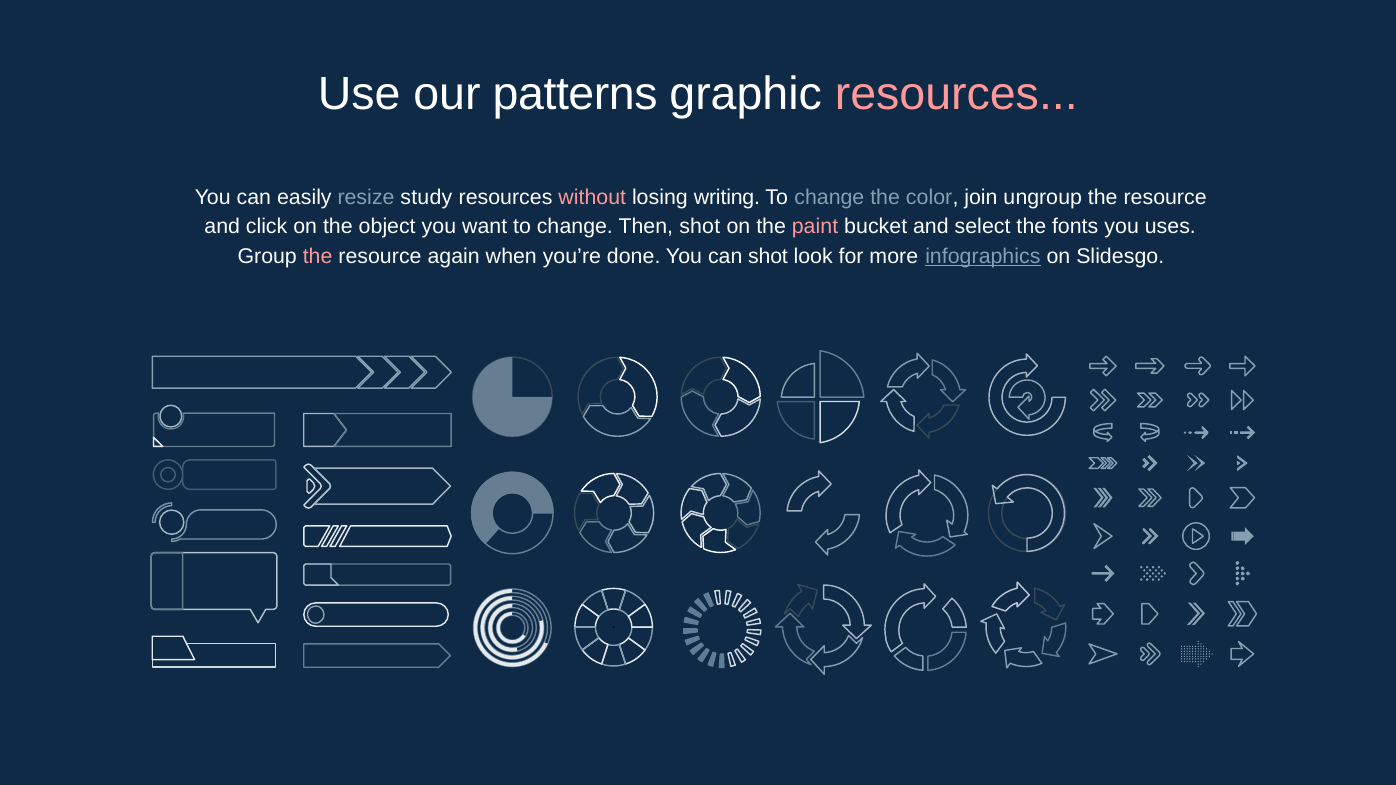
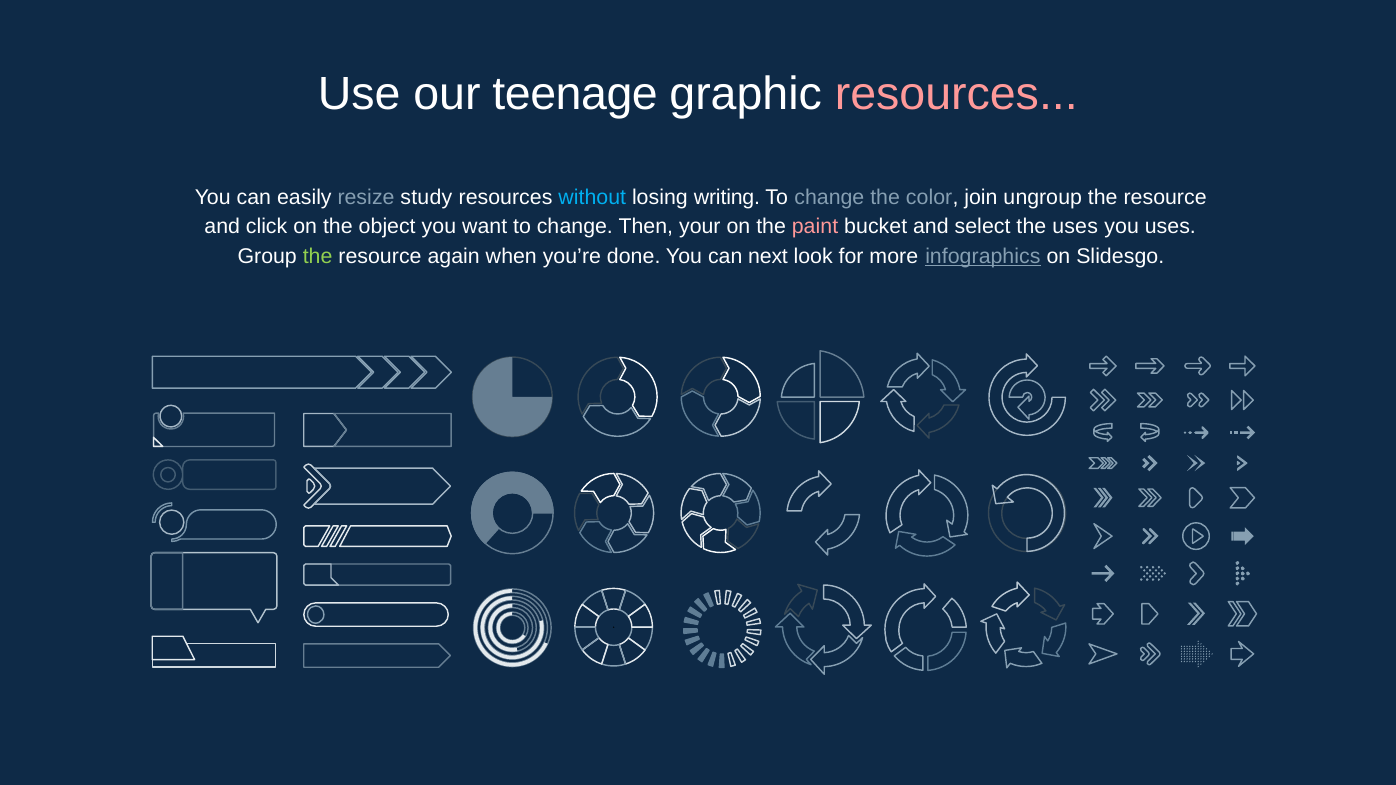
patterns: patterns -> teenage
without colour: pink -> light blue
Then shot: shot -> your
the fonts: fonts -> uses
the at (318, 256) colour: pink -> light green
can shot: shot -> next
